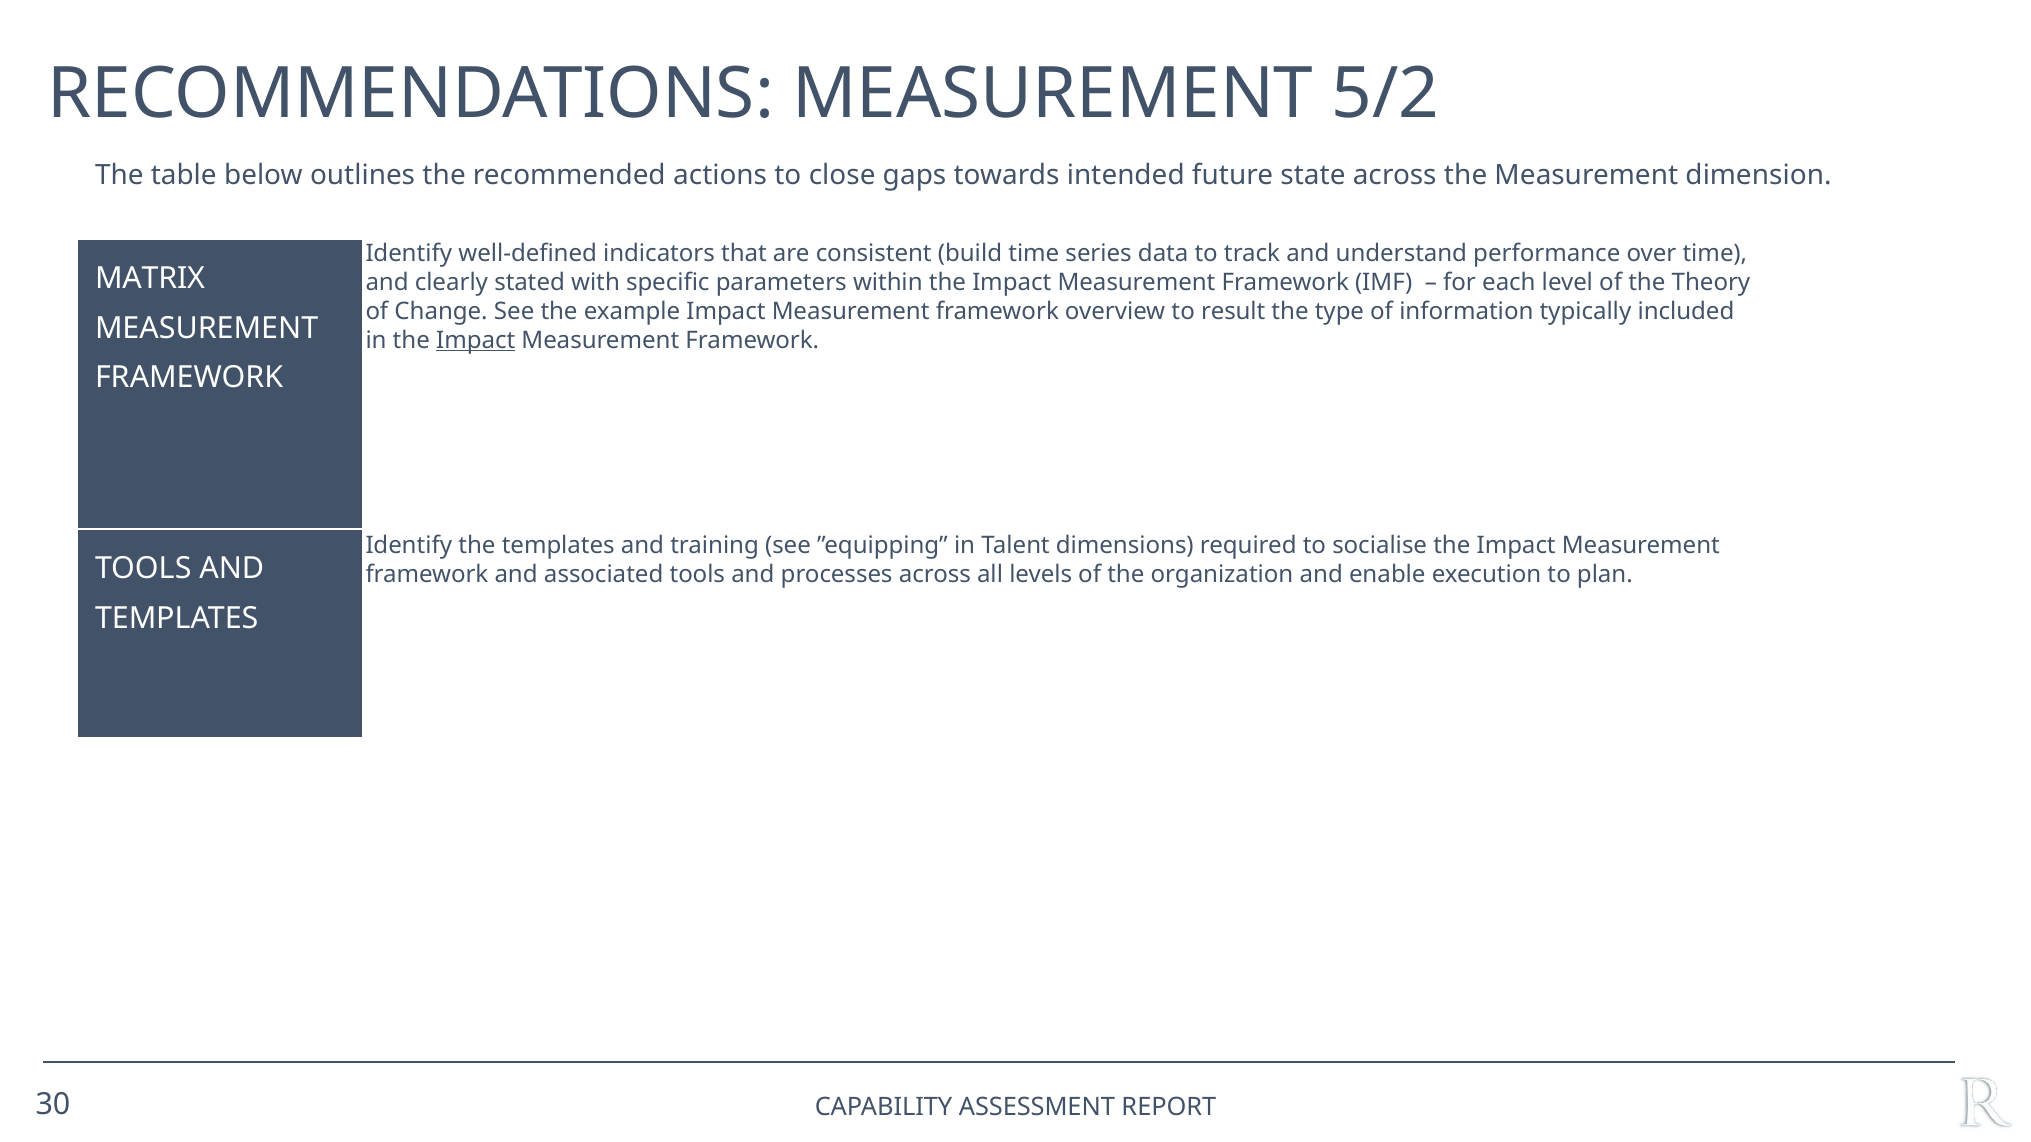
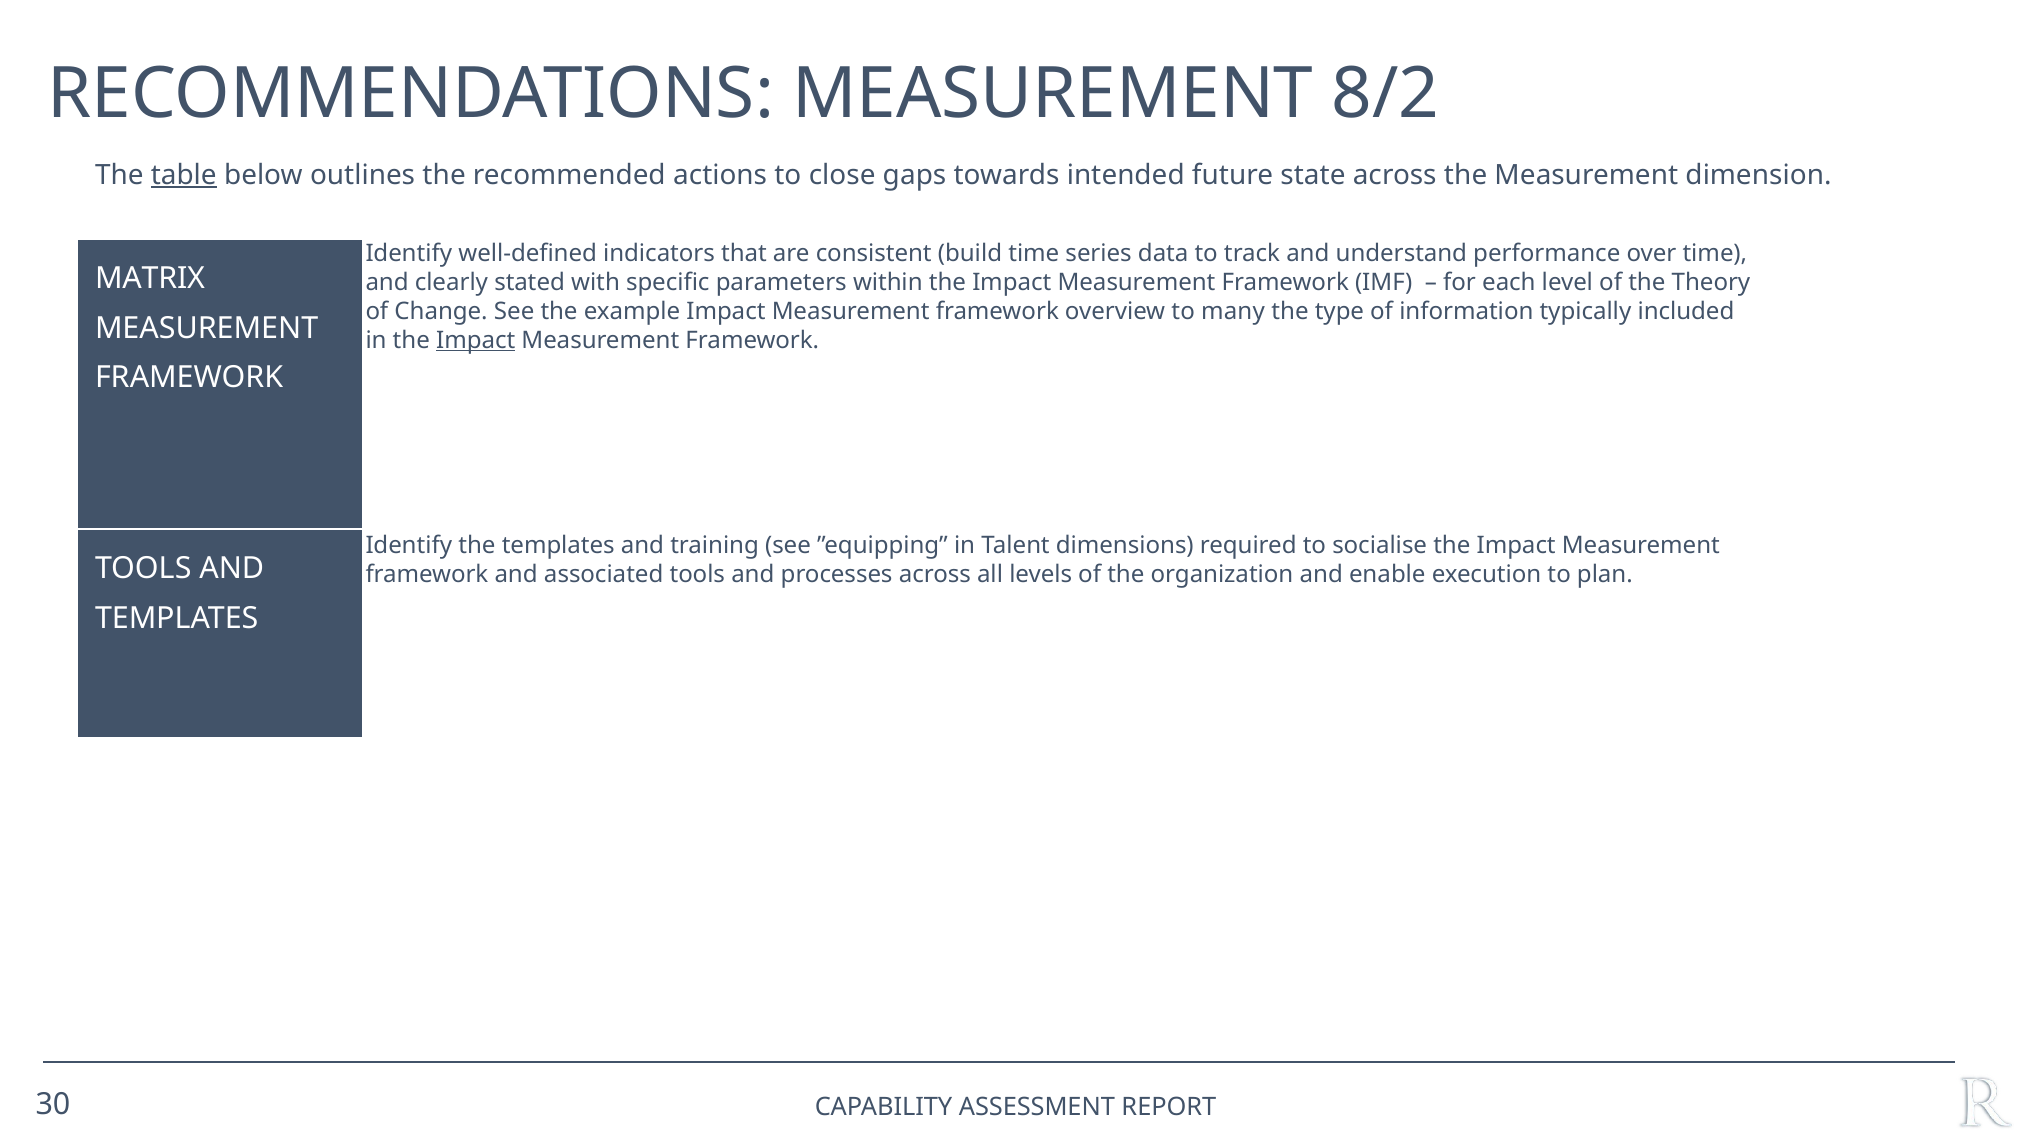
5/2: 5/2 -> 8/2
table underline: none -> present
result: result -> many
